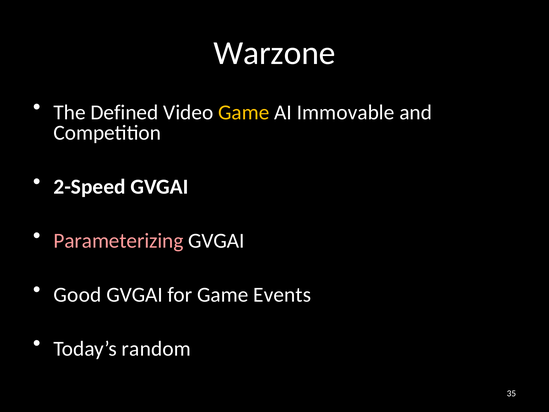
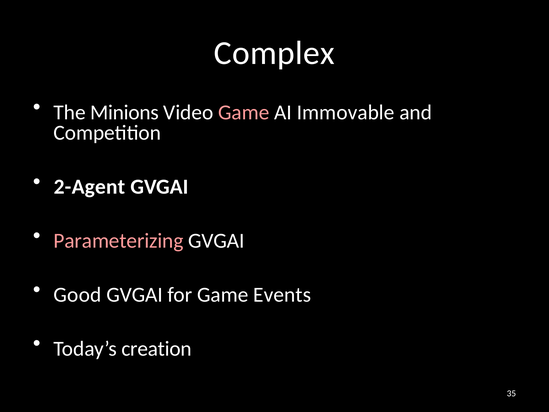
Warzone: Warzone -> Complex
Defined: Defined -> Minions
Game at (244, 112) colour: yellow -> pink
2-Speed: 2-Speed -> 2-Agent
random: random -> creation
